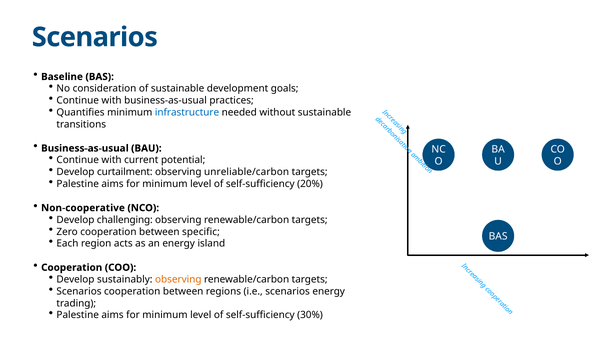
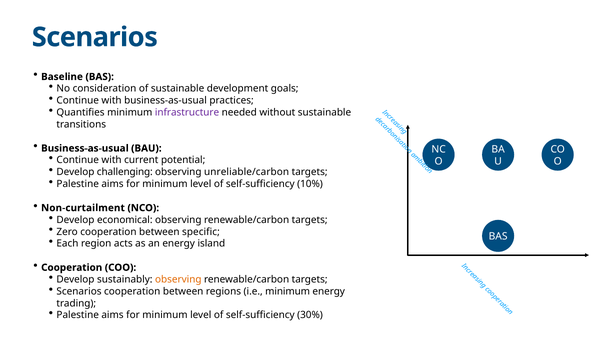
infrastructure colour: blue -> purple
curtailment: curtailment -> challenging
20%: 20% -> 10%
Non-cooperative: Non-cooperative -> Non-curtailment
challenging: challenging -> economical
i.e scenarios: scenarios -> minimum
